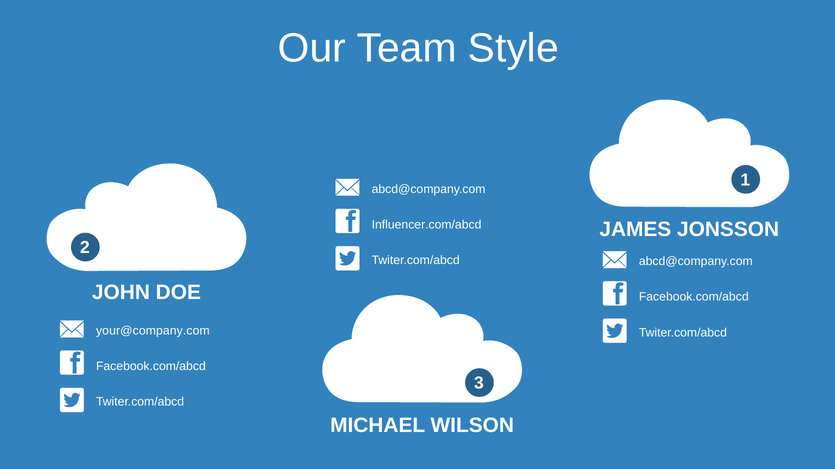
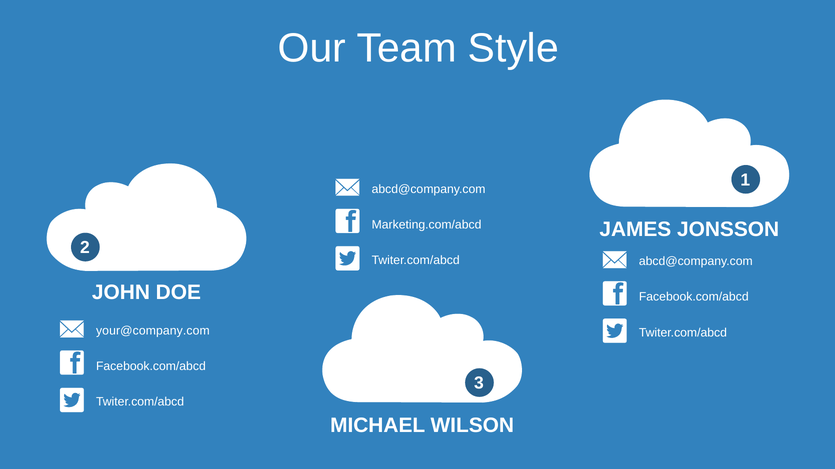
Influencer.com/abcd: Influencer.com/abcd -> Marketing.com/abcd
